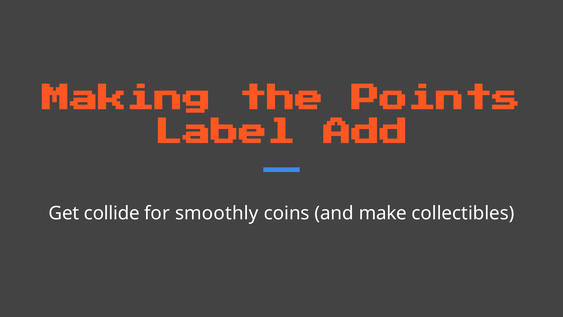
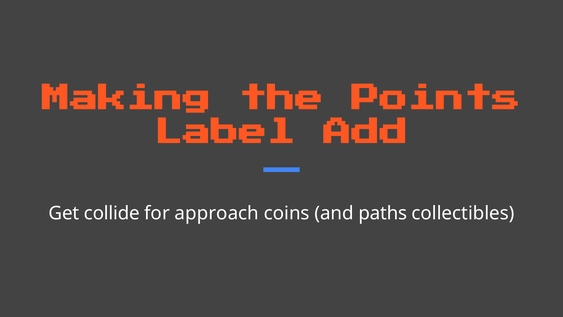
smoothly: smoothly -> approach
make: make -> paths
